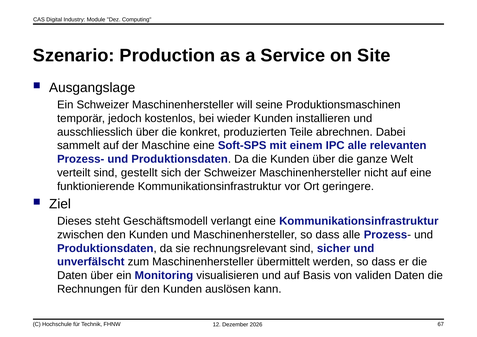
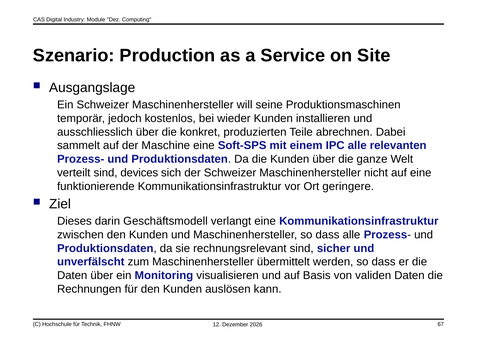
gestellt: gestellt -> devices
steht: steht -> darin
